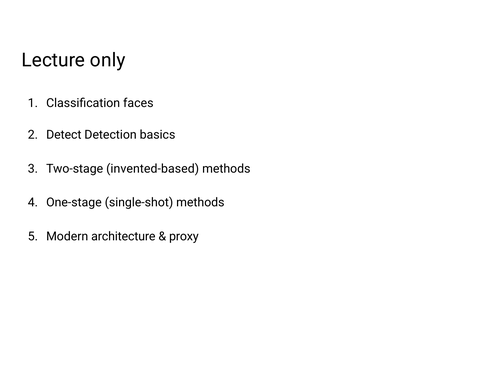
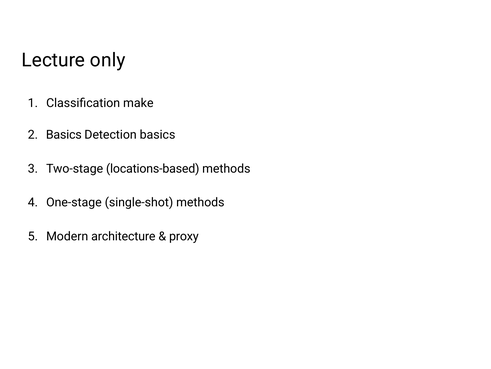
faces: faces -> make
Detect at (64, 134): Detect -> Basics
invented-based: invented-based -> locations-based
